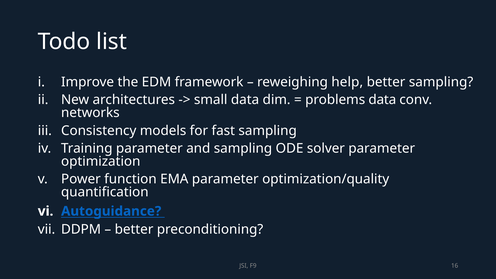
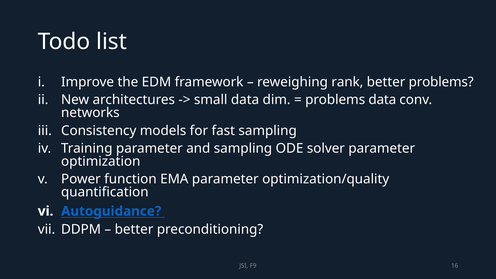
help: help -> rank
better sampling: sampling -> problems
